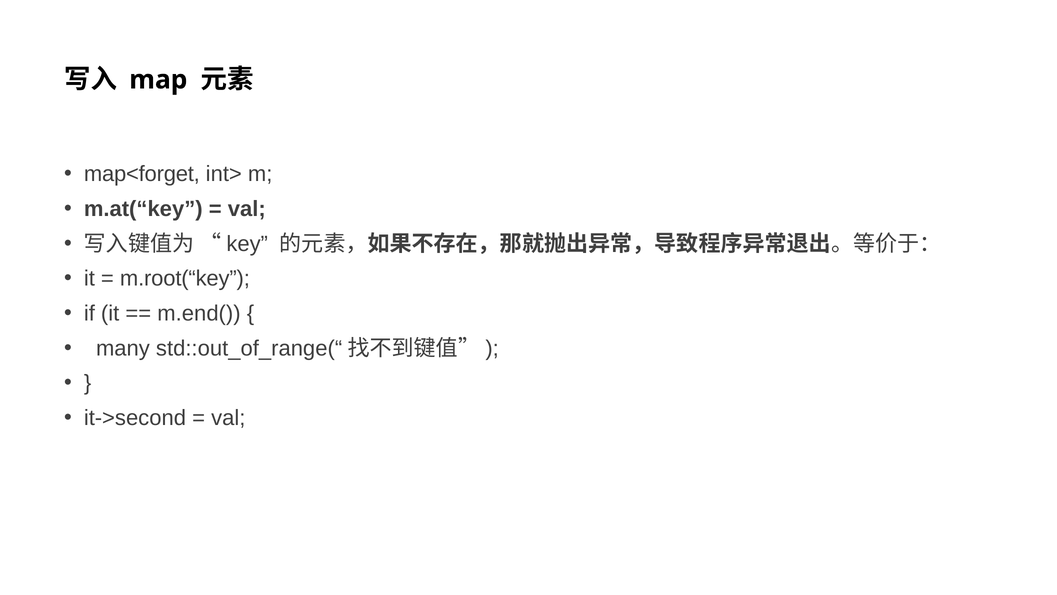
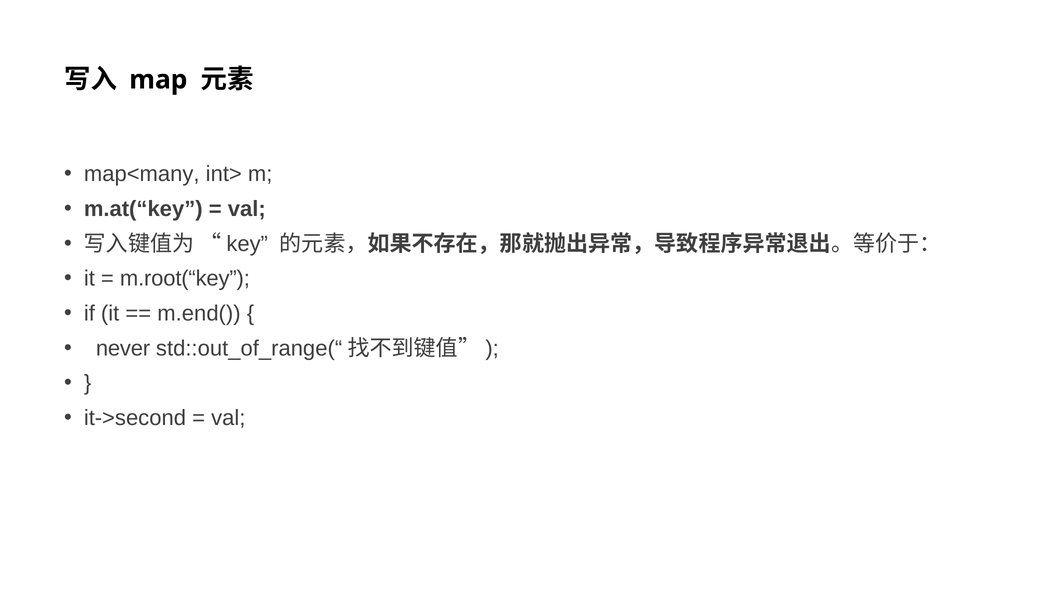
map<forget: map<forget -> map<many
many: many -> never
